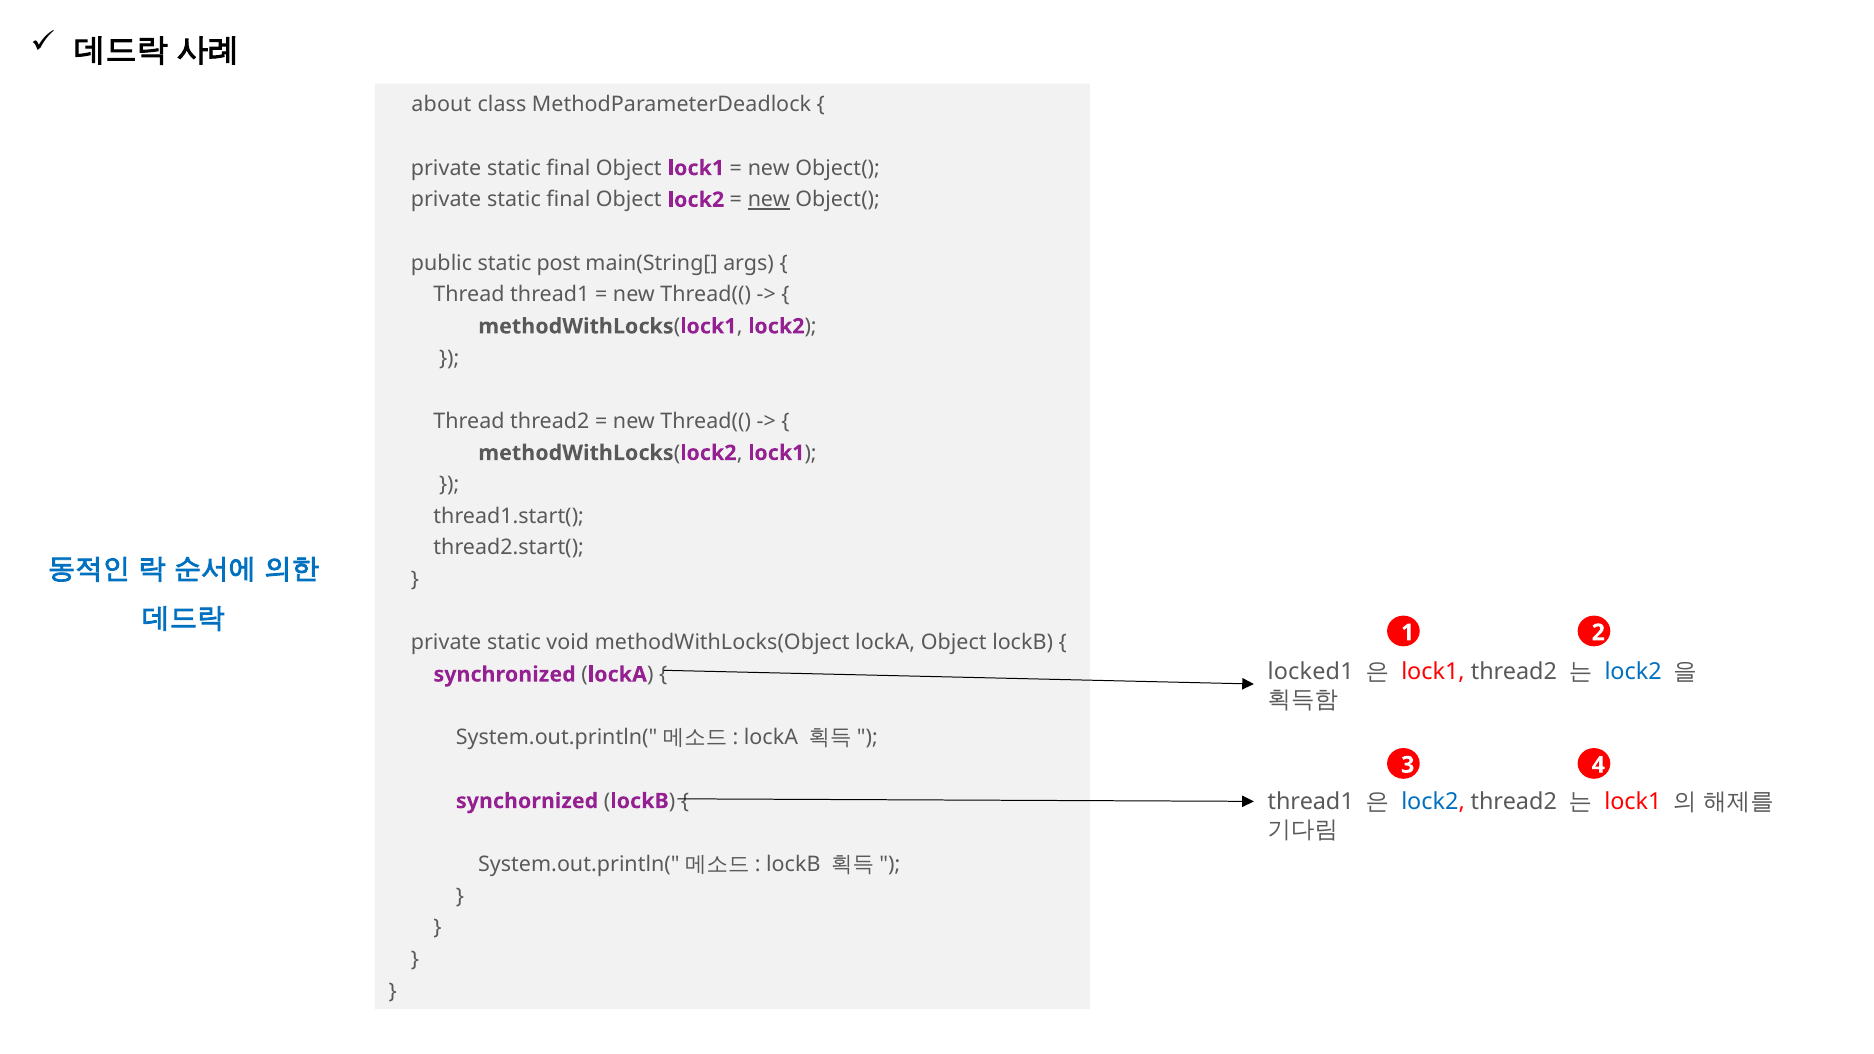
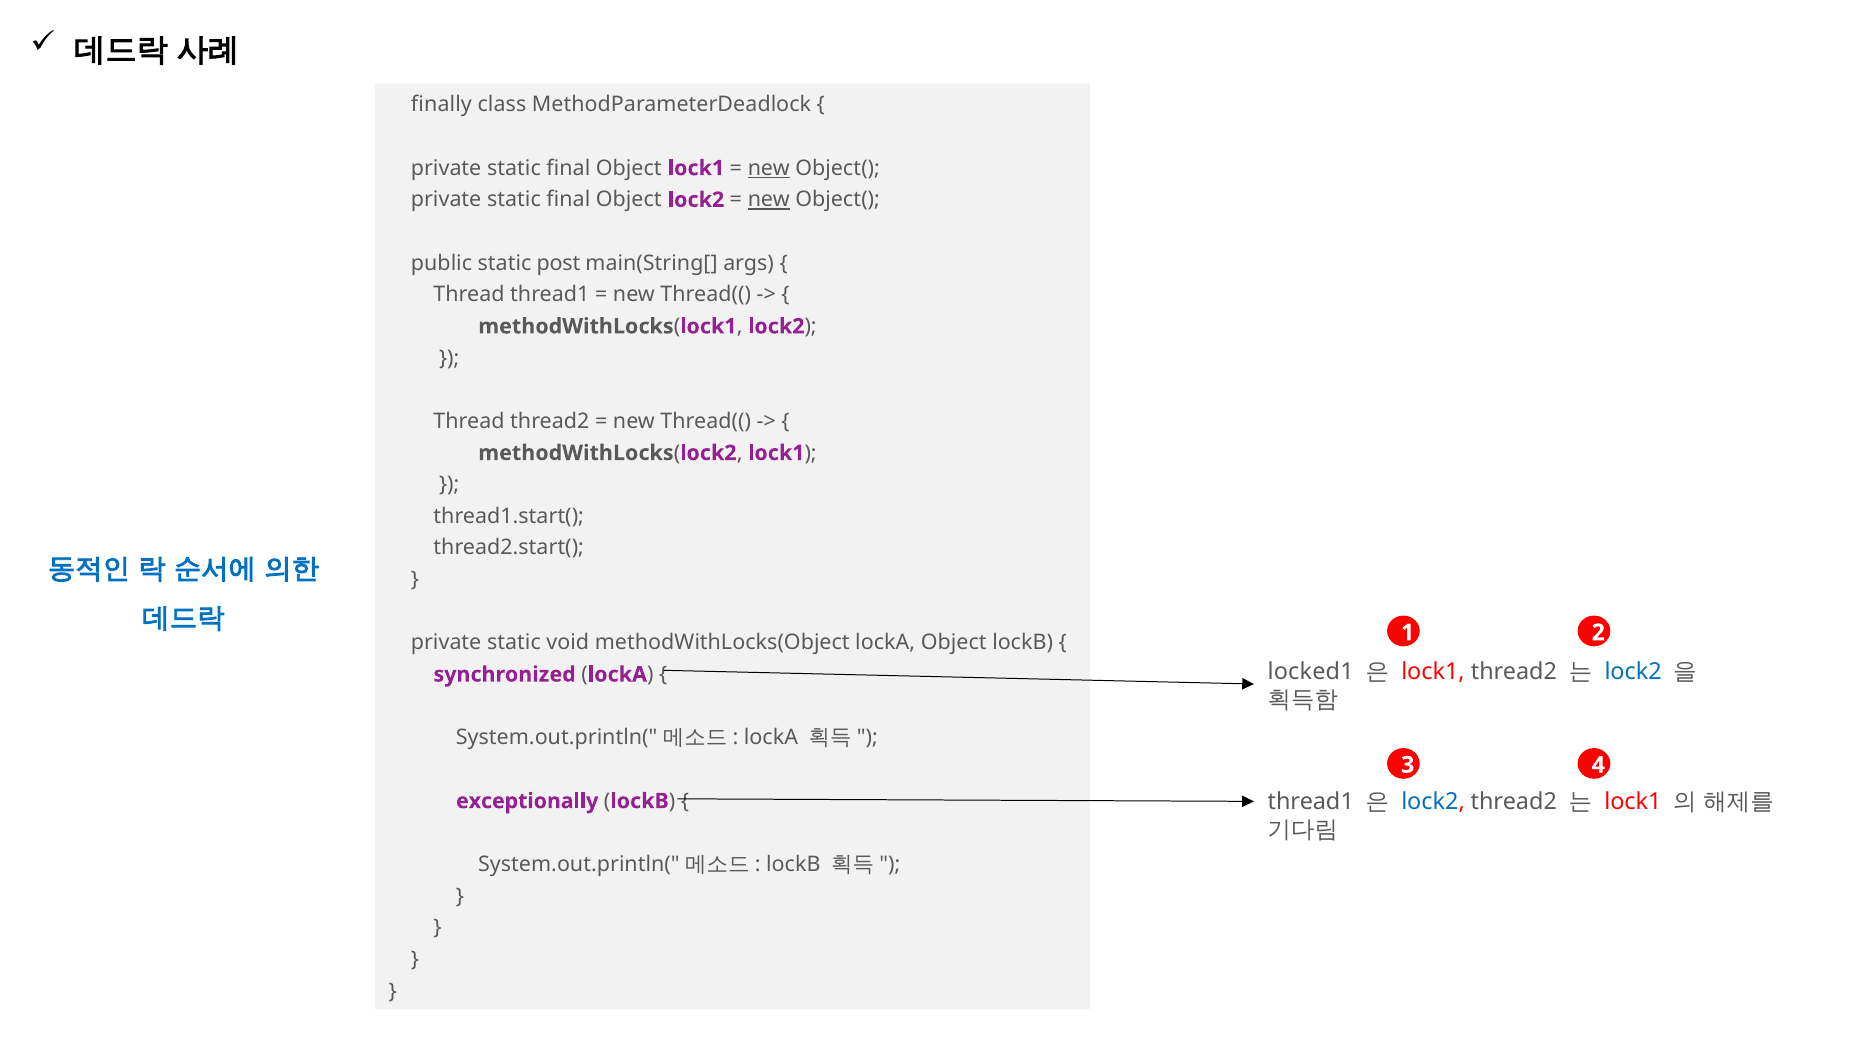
about: about -> finally
new at (769, 168) underline: none -> present
synchornized: synchornized -> exceptionally
